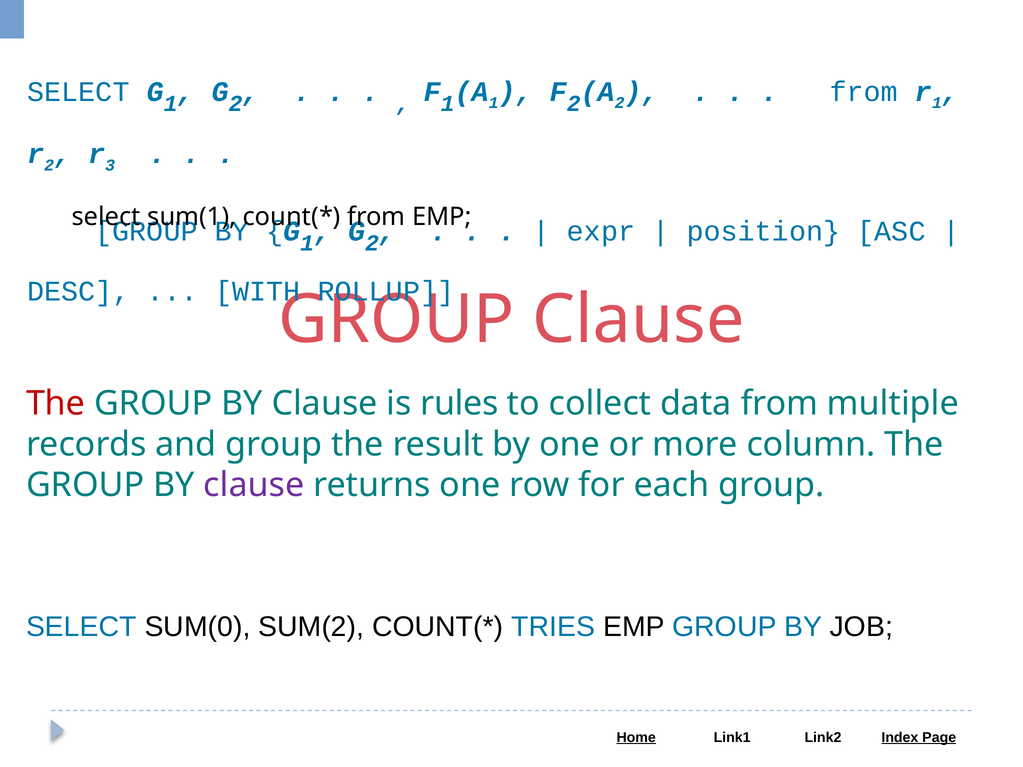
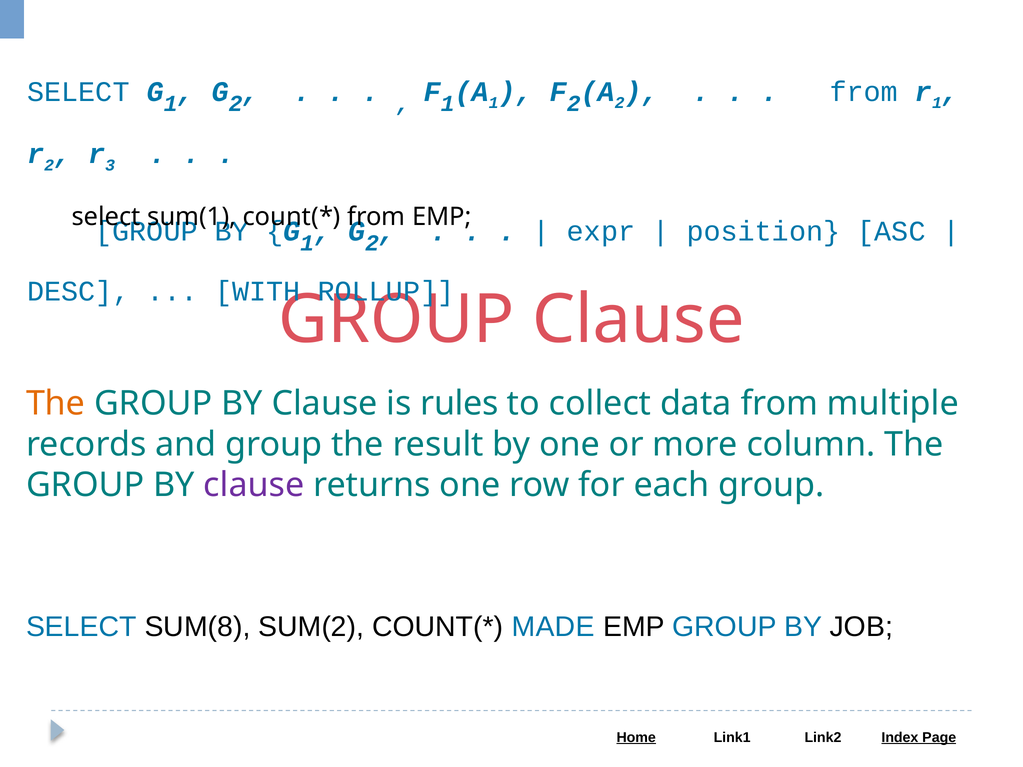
The at (56, 404) colour: red -> orange
SUM(0: SUM(0 -> SUM(8
TRIES: TRIES -> MADE
